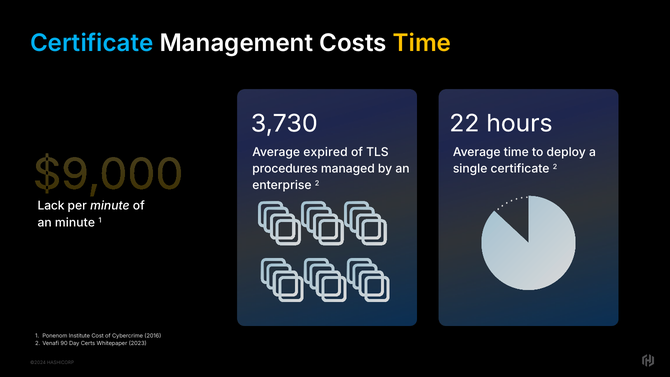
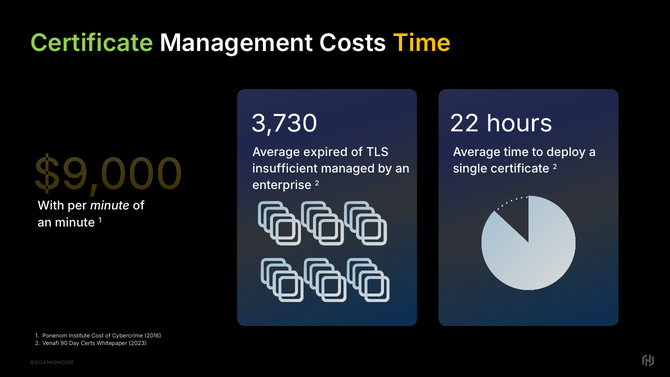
Certificate at (92, 43) colour: light blue -> light green
procedures: procedures -> insufficient
Lack: Lack -> With
